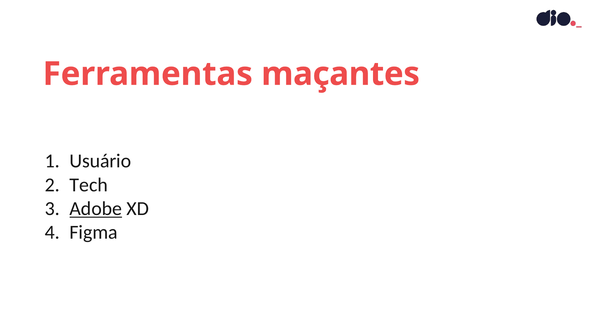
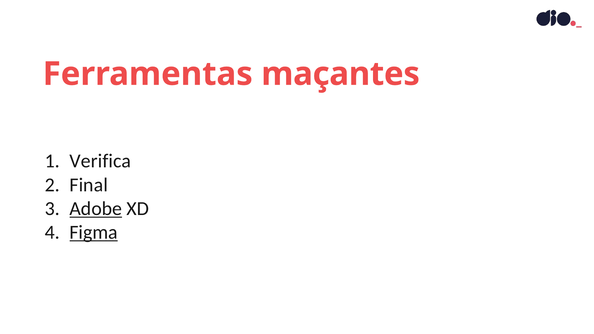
Usuário: Usuário -> Verifica
Tech: Tech -> Final
Figma underline: none -> present
